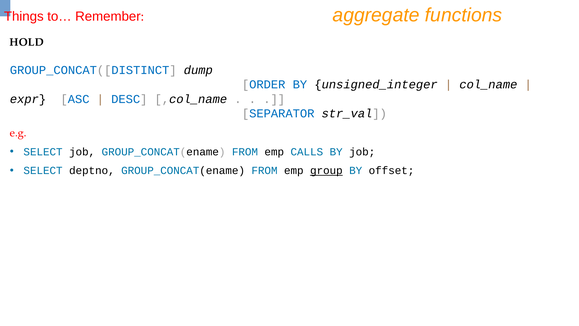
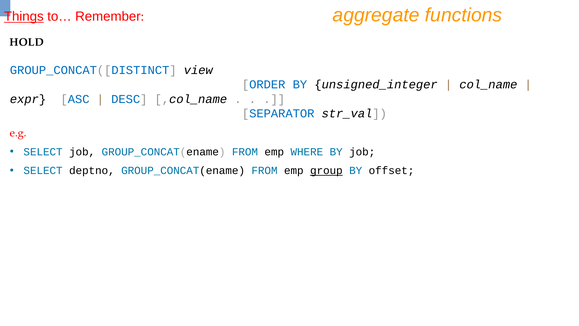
Things underline: none -> present
dump: dump -> view
CALLS: CALLS -> WHERE
